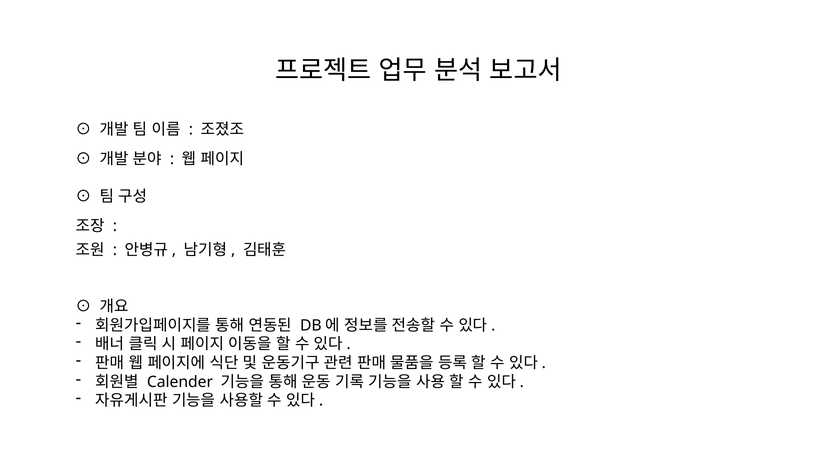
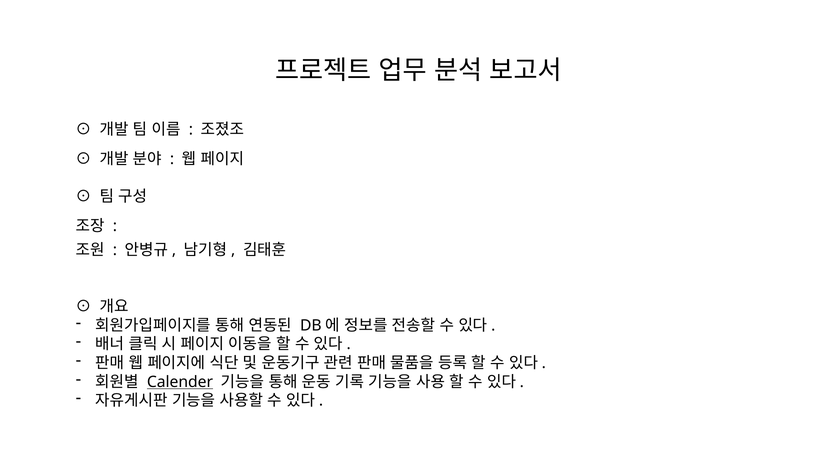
Calender underline: none -> present
